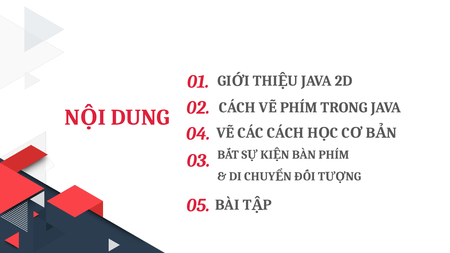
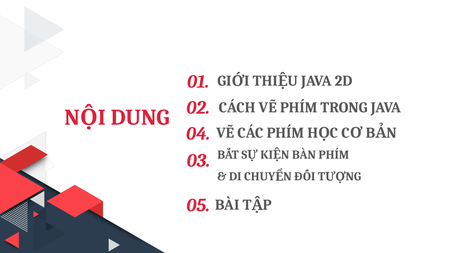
CÁC CÁCH: CÁCH -> PHÍM
